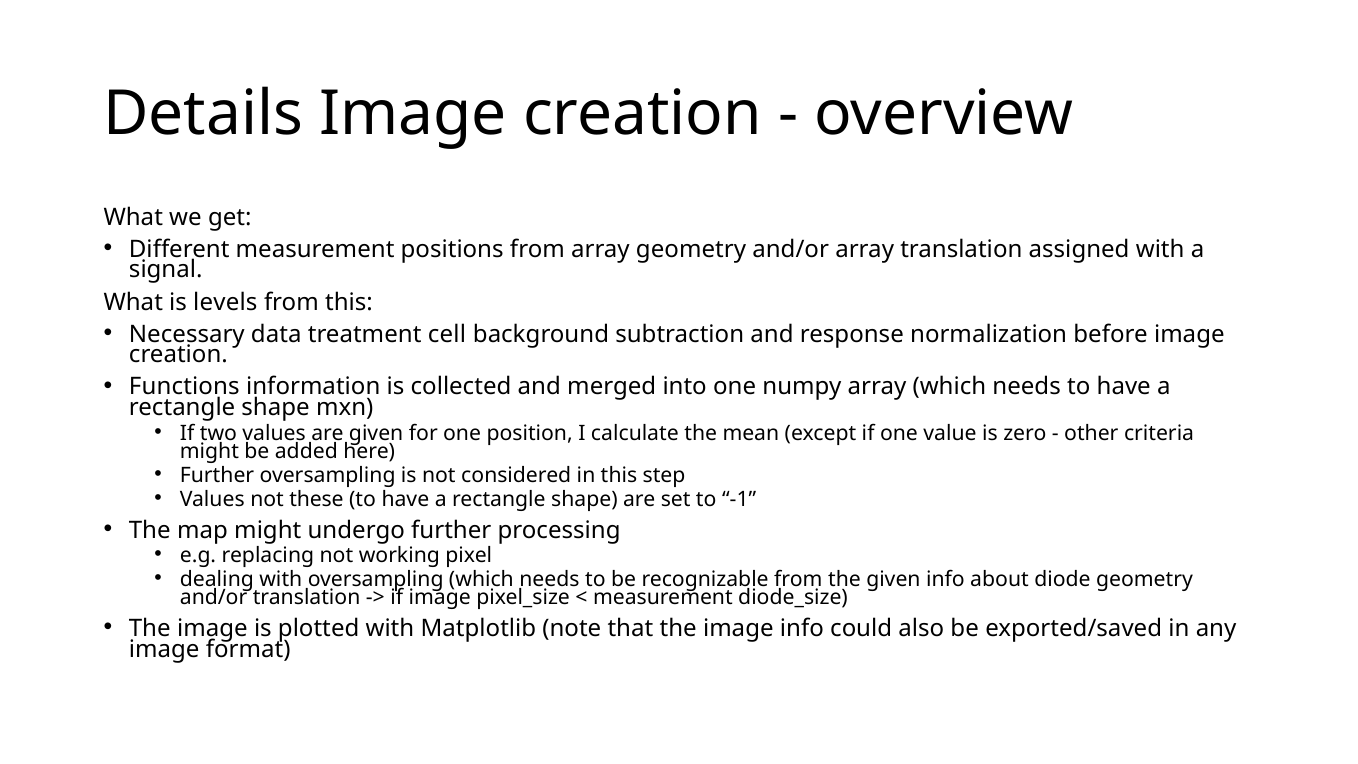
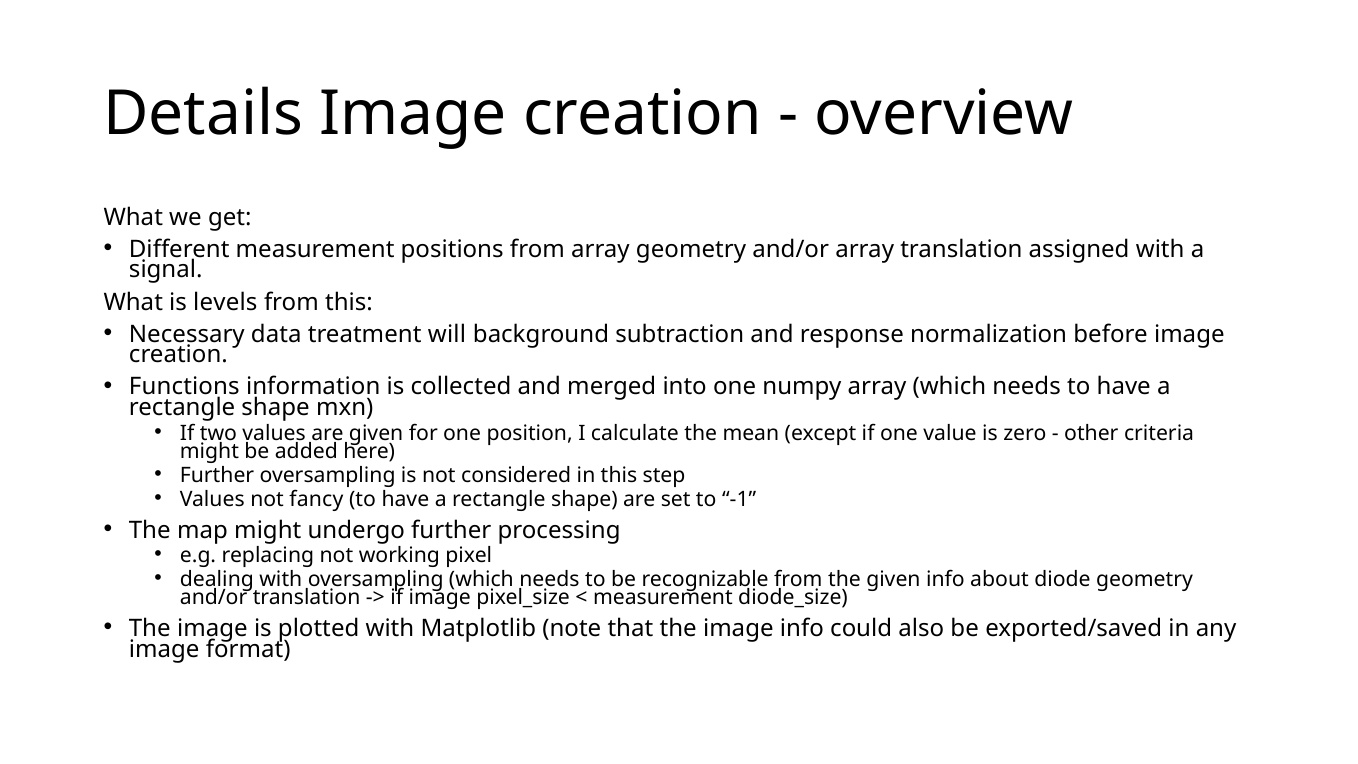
cell: cell -> will
these: these -> fancy
